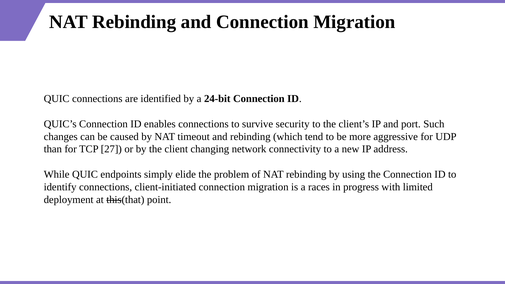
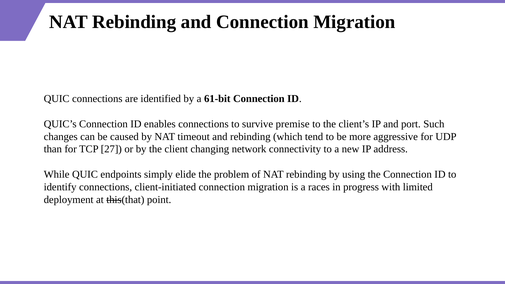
24-bit: 24-bit -> 61-bit
security: security -> premise
